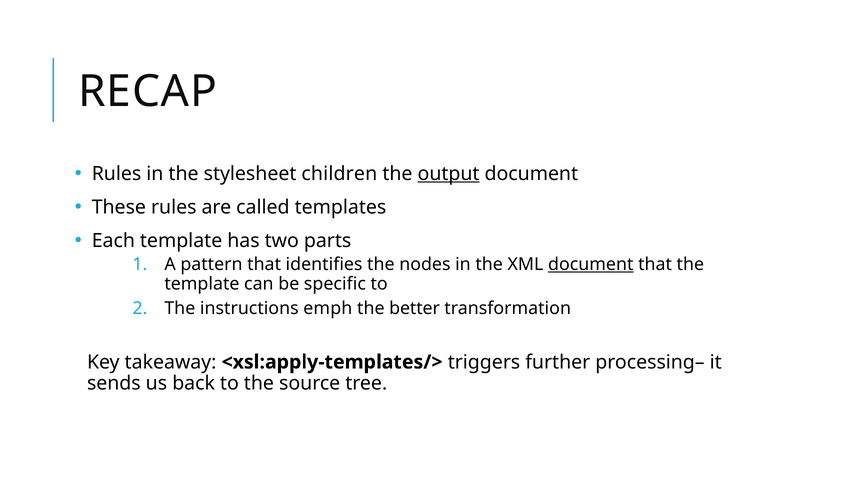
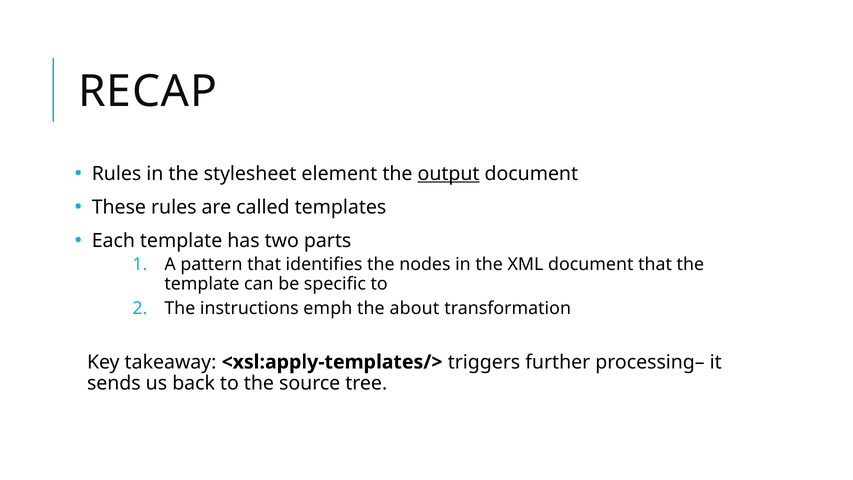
children: children -> element
document at (591, 264) underline: present -> none
better: better -> about
